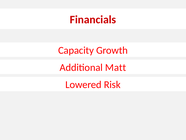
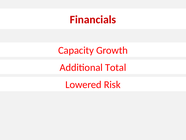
Matt: Matt -> Total
